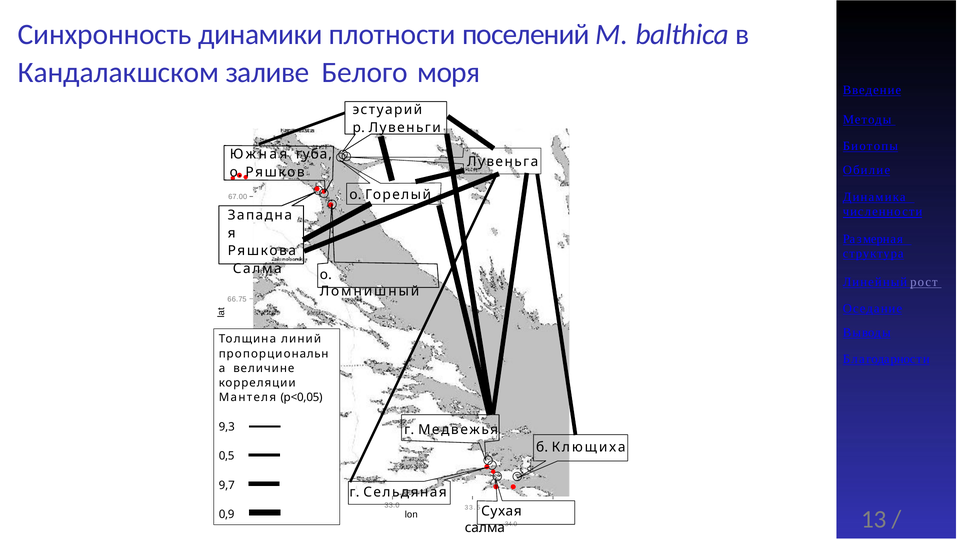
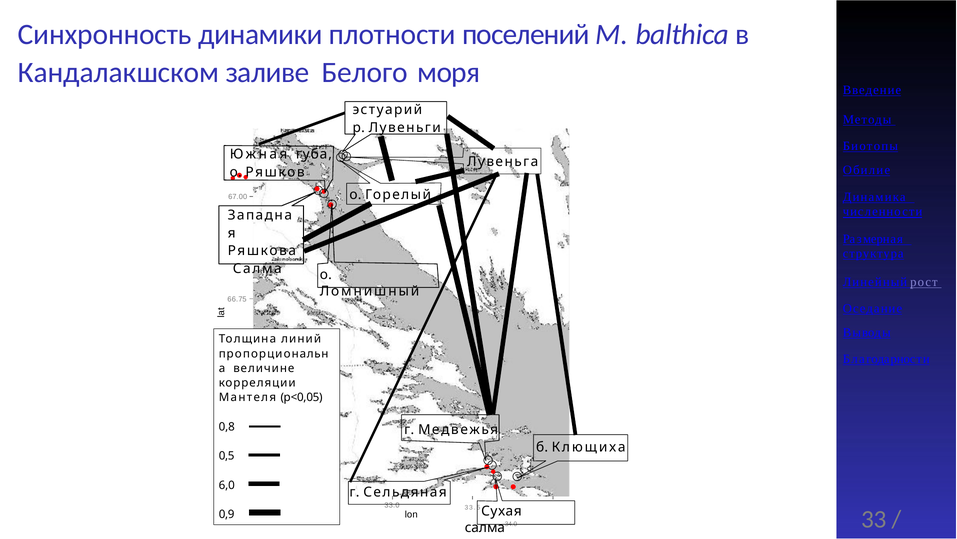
9,3: 9,3 -> 0,8
9,7: 9,7 -> 6,0
13: 13 -> 33
